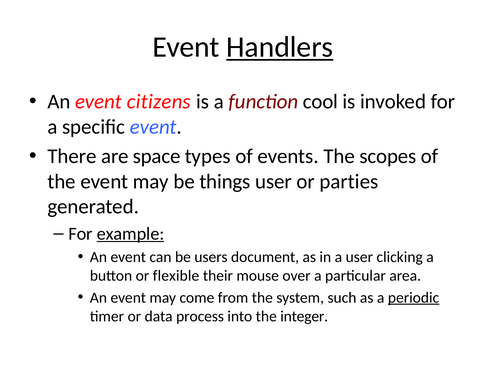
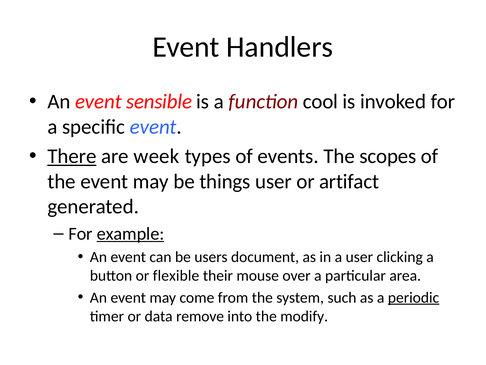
Handlers underline: present -> none
citizens: citizens -> sensible
There underline: none -> present
space: space -> week
parties: parties -> artifact
process: process -> remove
integer: integer -> modify
